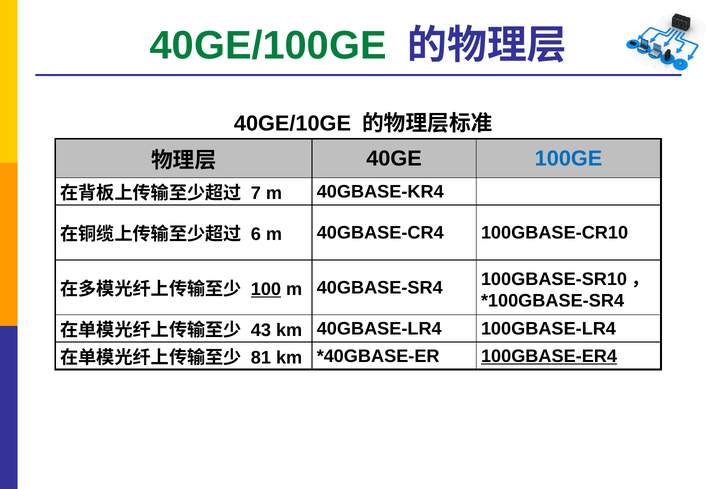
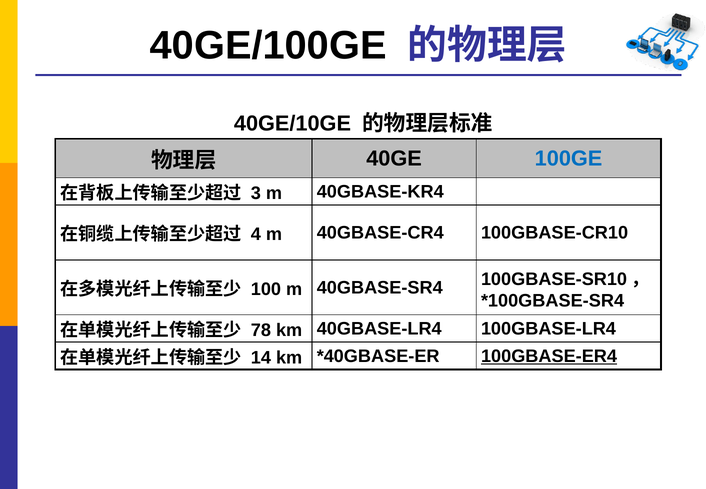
40GE/100GE colour: green -> black
7: 7 -> 3
6: 6 -> 4
100 underline: present -> none
43: 43 -> 78
81: 81 -> 14
